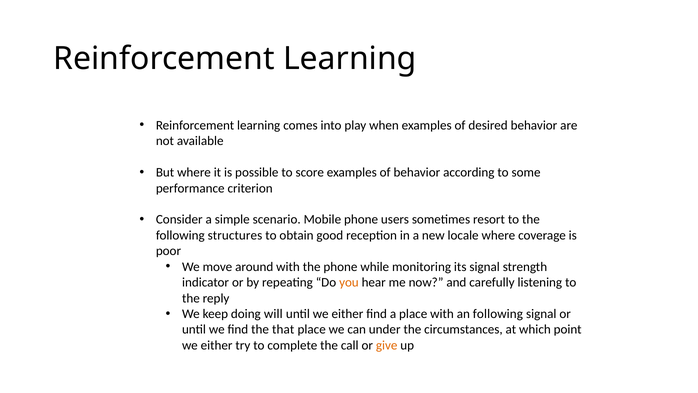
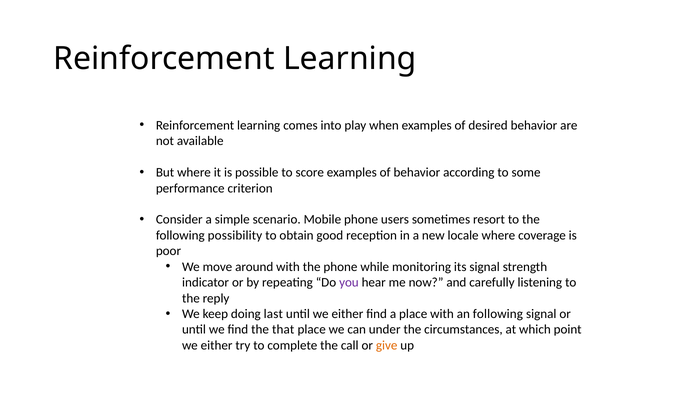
structures: structures -> possibility
you colour: orange -> purple
will: will -> last
